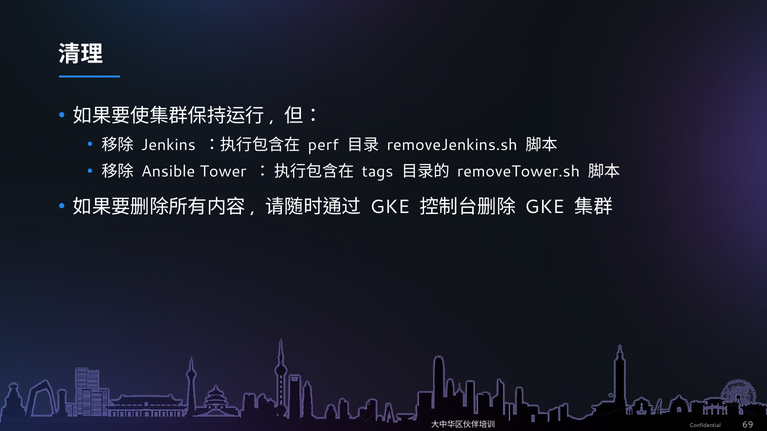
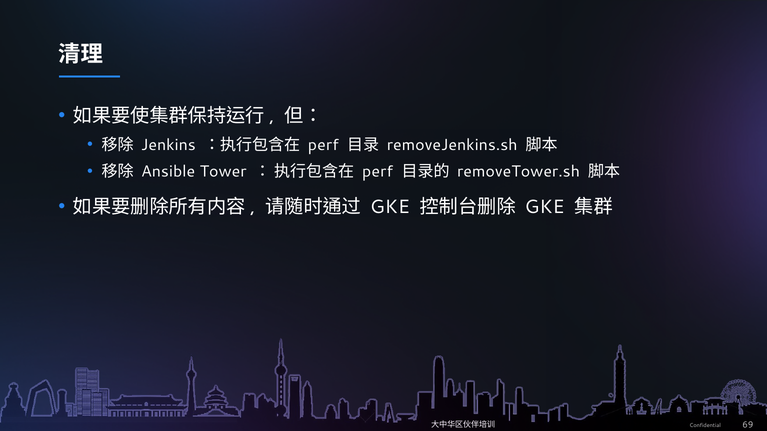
tags at (378, 172): tags -> perf
